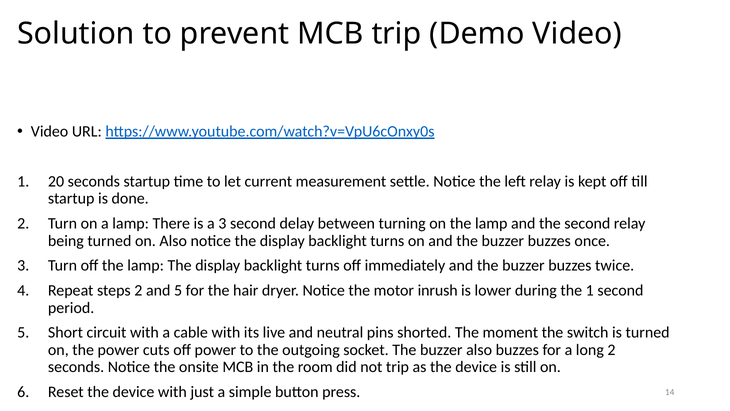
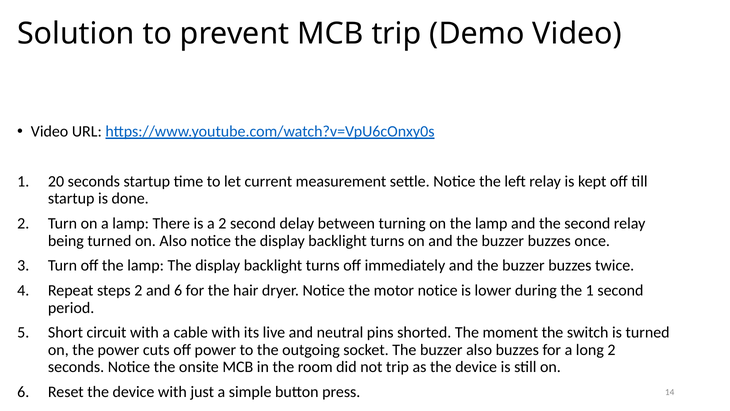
a 3: 3 -> 2
and 5: 5 -> 6
motor inrush: inrush -> notice
